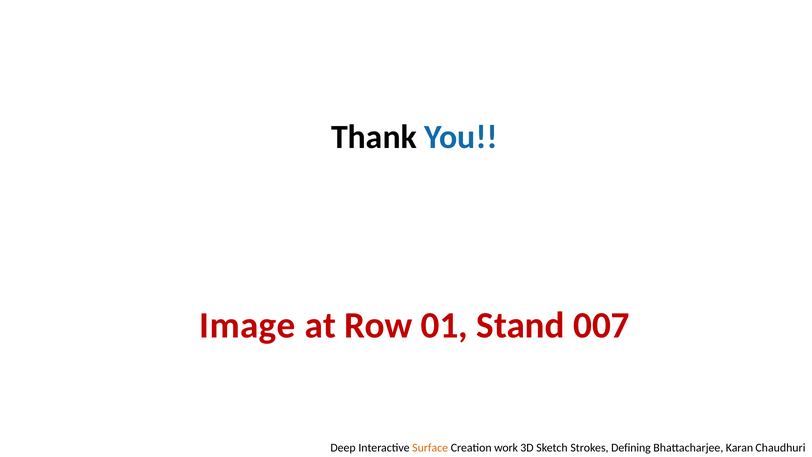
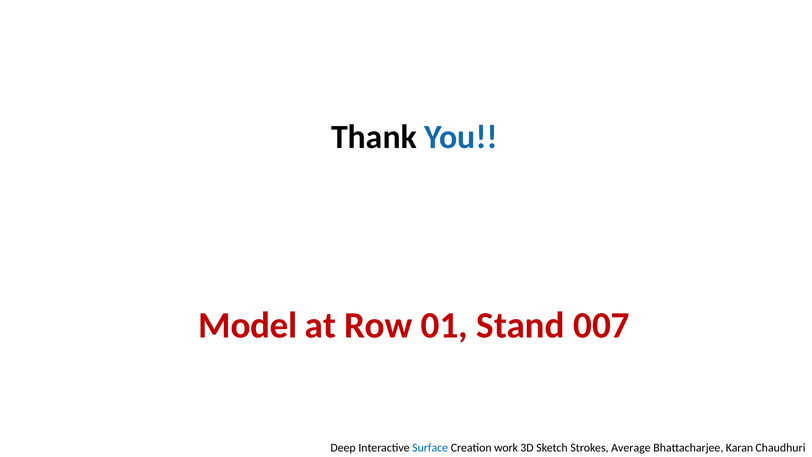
Image: Image -> Model
Surface colour: orange -> blue
Defining: Defining -> Average
